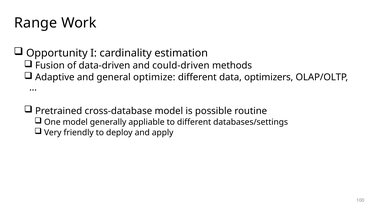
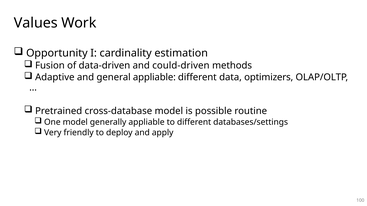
Range: Range -> Values
general optimize: optimize -> appliable
